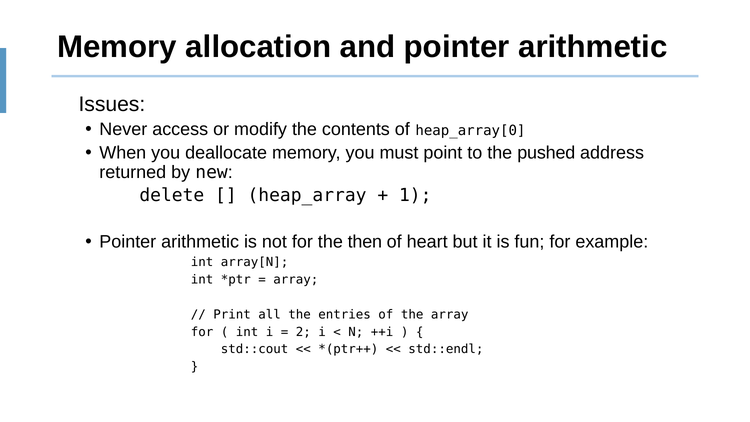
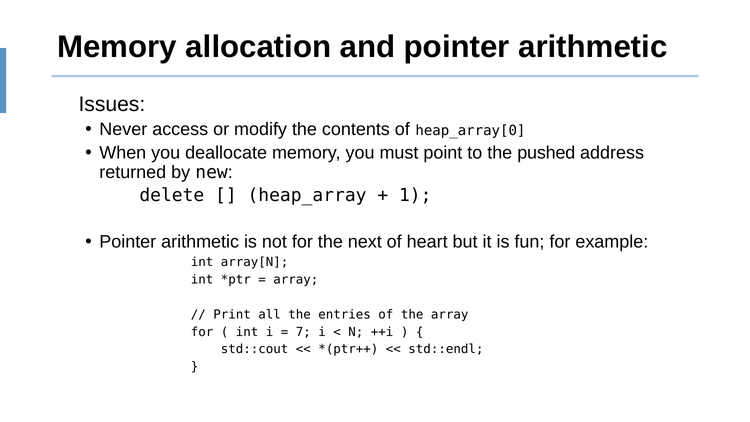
then: then -> next
2: 2 -> 7
